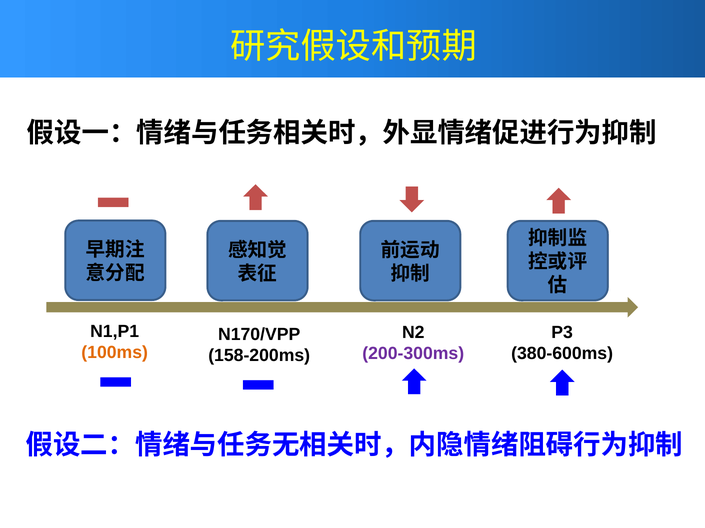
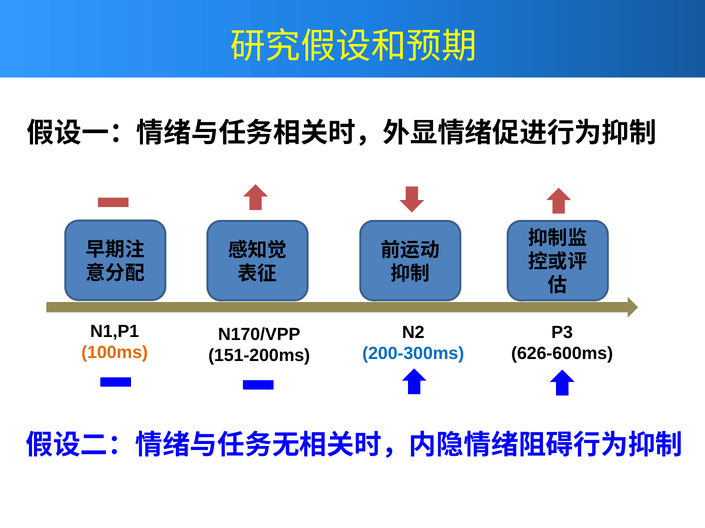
200-300ms colour: purple -> blue
380-600ms: 380-600ms -> 626-600ms
158-200ms: 158-200ms -> 151-200ms
